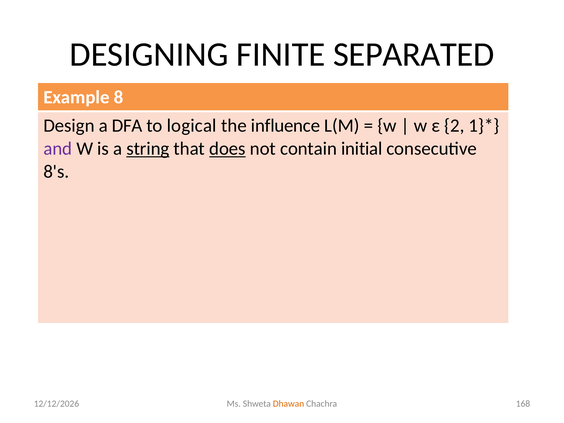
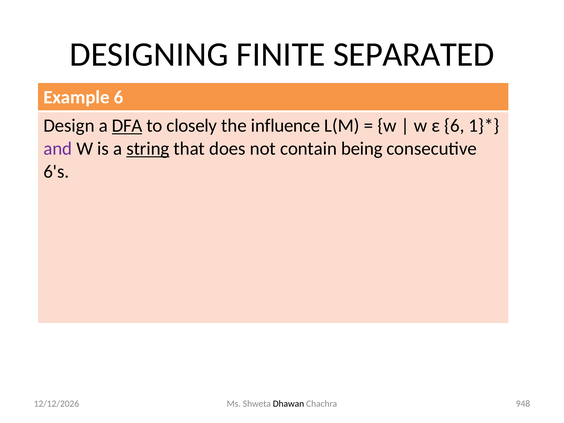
Example 8: 8 -> 6
DFA underline: none -> present
logical: logical -> closely
ε 2: 2 -> 6
does underline: present -> none
initial: initial -> being
8's: 8's -> 6's
Dhawan colour: orange -> black
168: 168 -> 948
